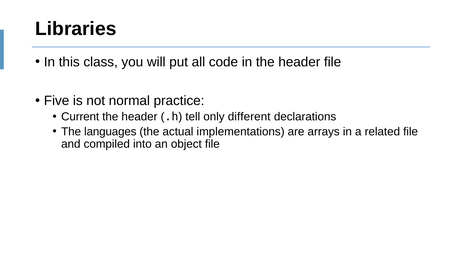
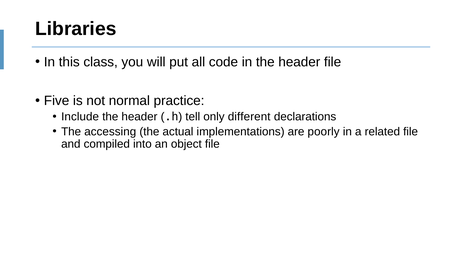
Current: Current -> Include
languages: languages -> accessing
arrays: arrays -> poorly
